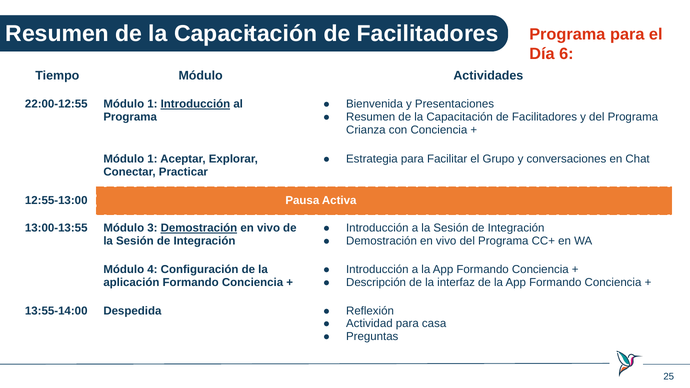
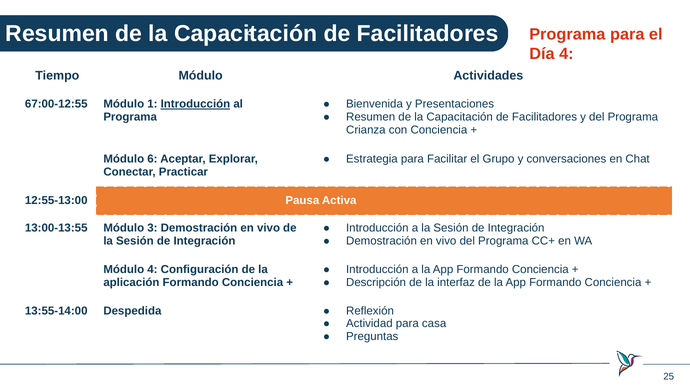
Día 6: 6 -> 4
22:00-12:55: 22:00-12:55 -> 67:00-12:55
1 at (152, 159): 1 -> 6
Demostración at (199, 228) underline: present -> none
